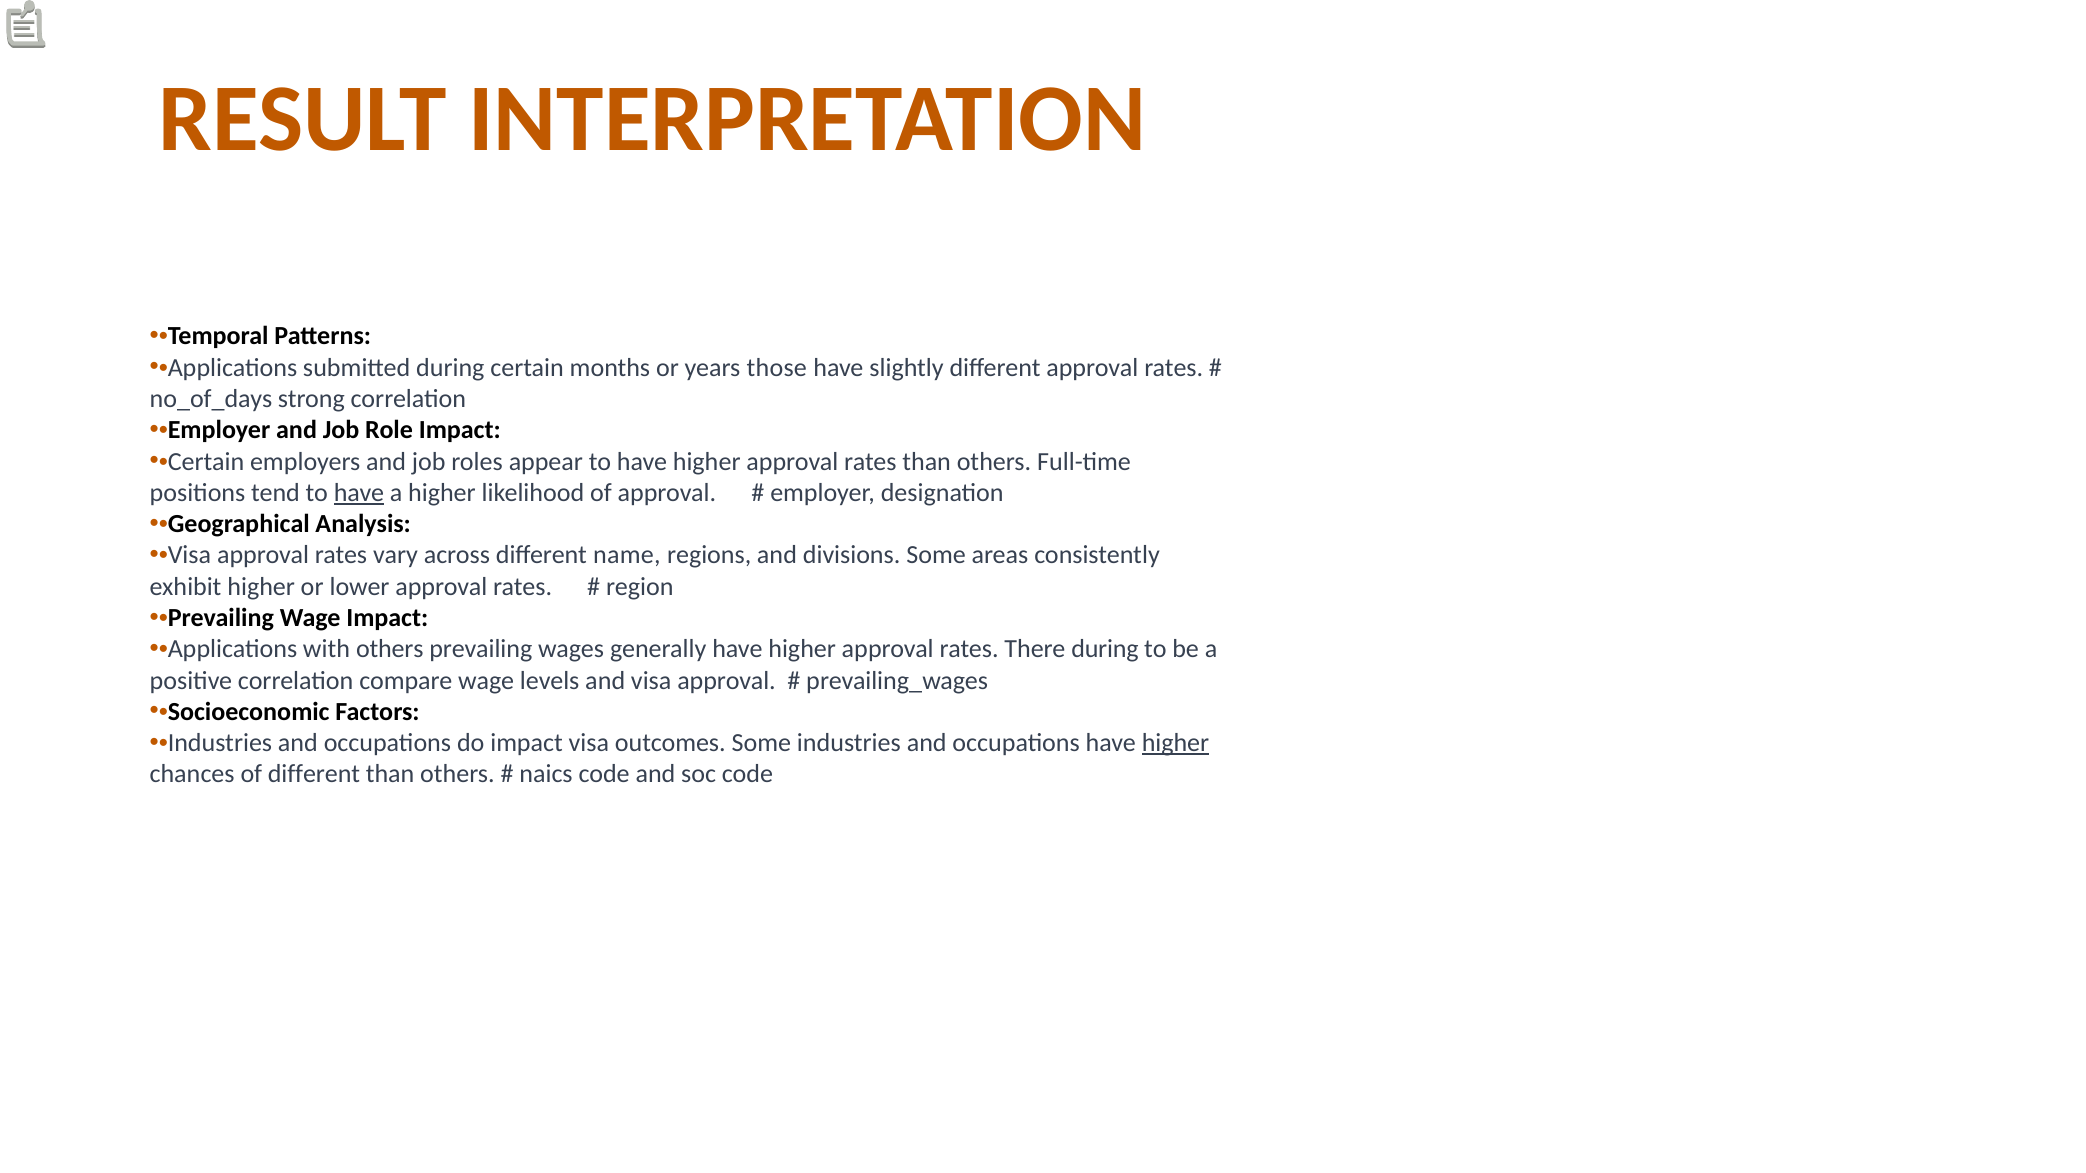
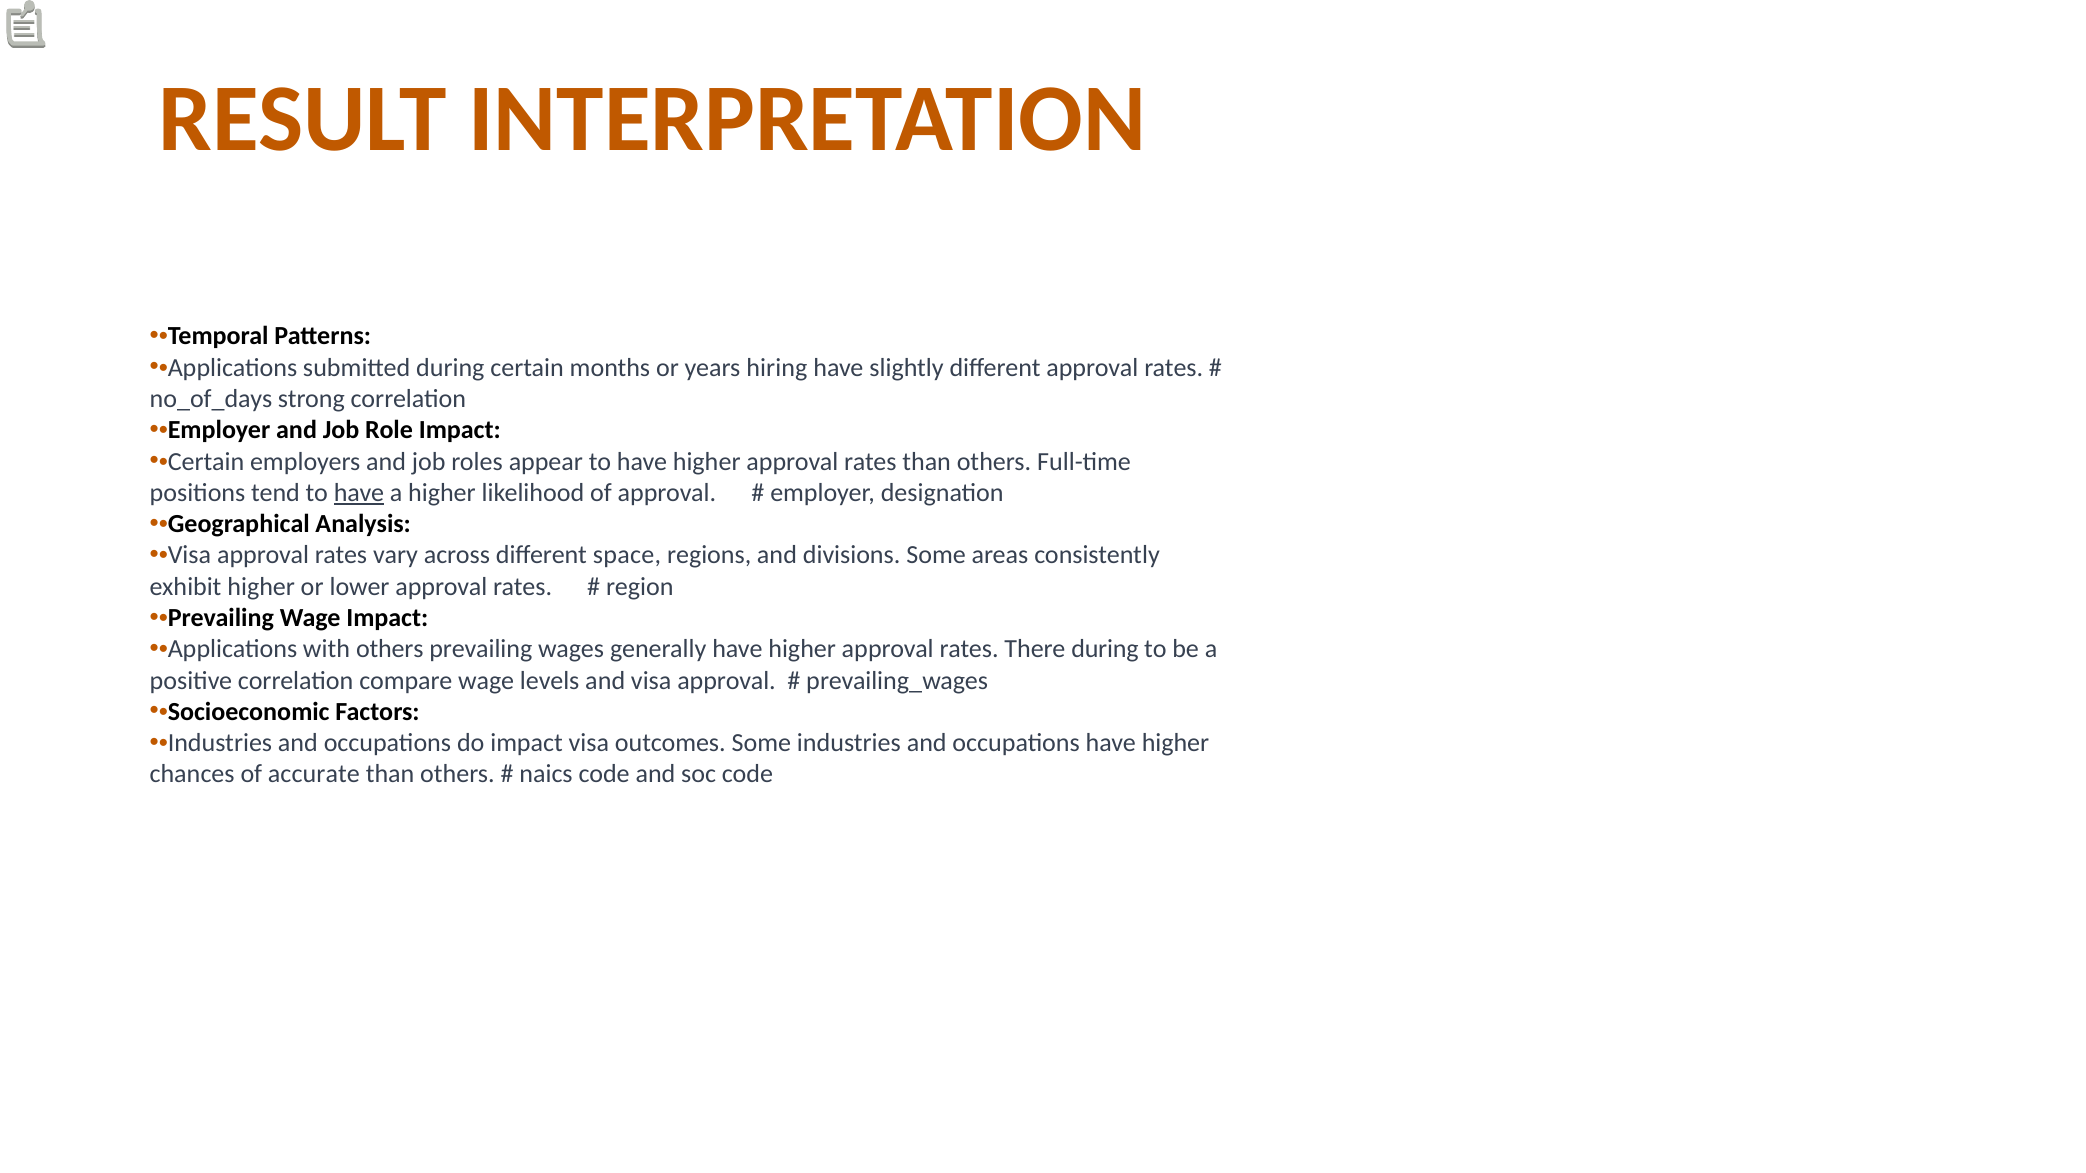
those: those -> hiring
name: name -> space
higher at (1175, 743) underline: present -> none
of different: different -> accurate
